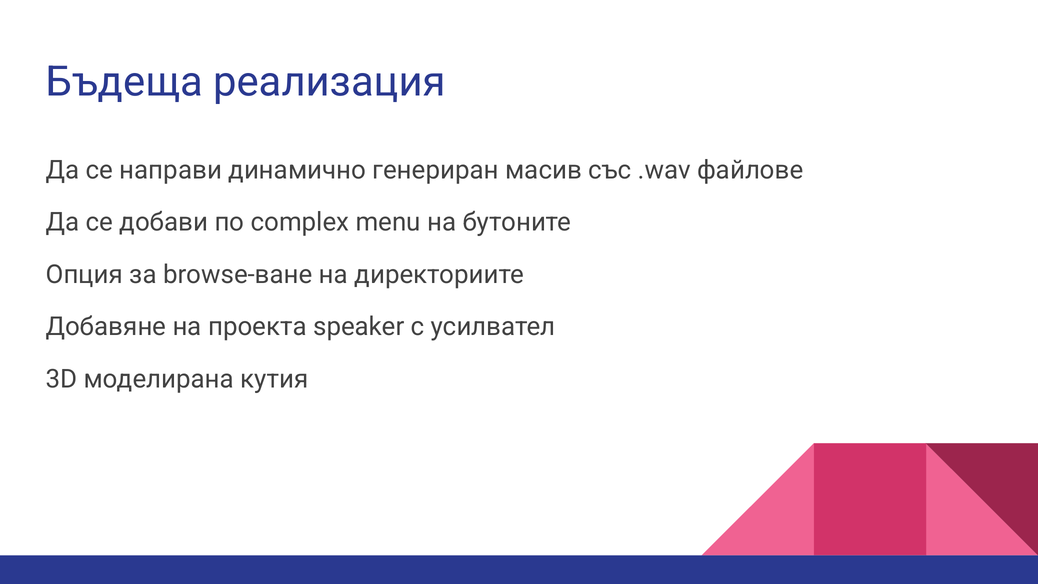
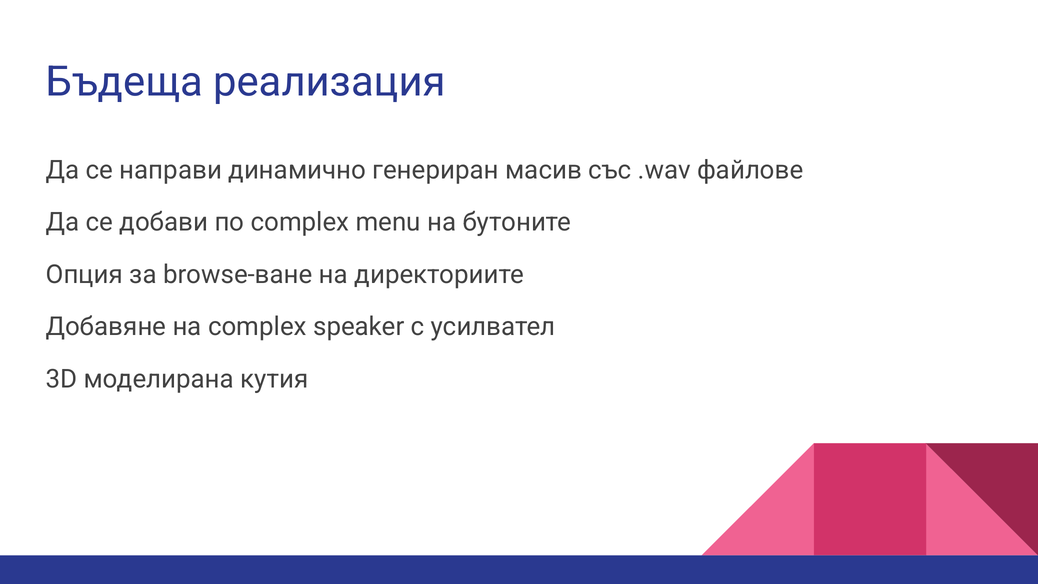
на проекта: проекта -> complex
